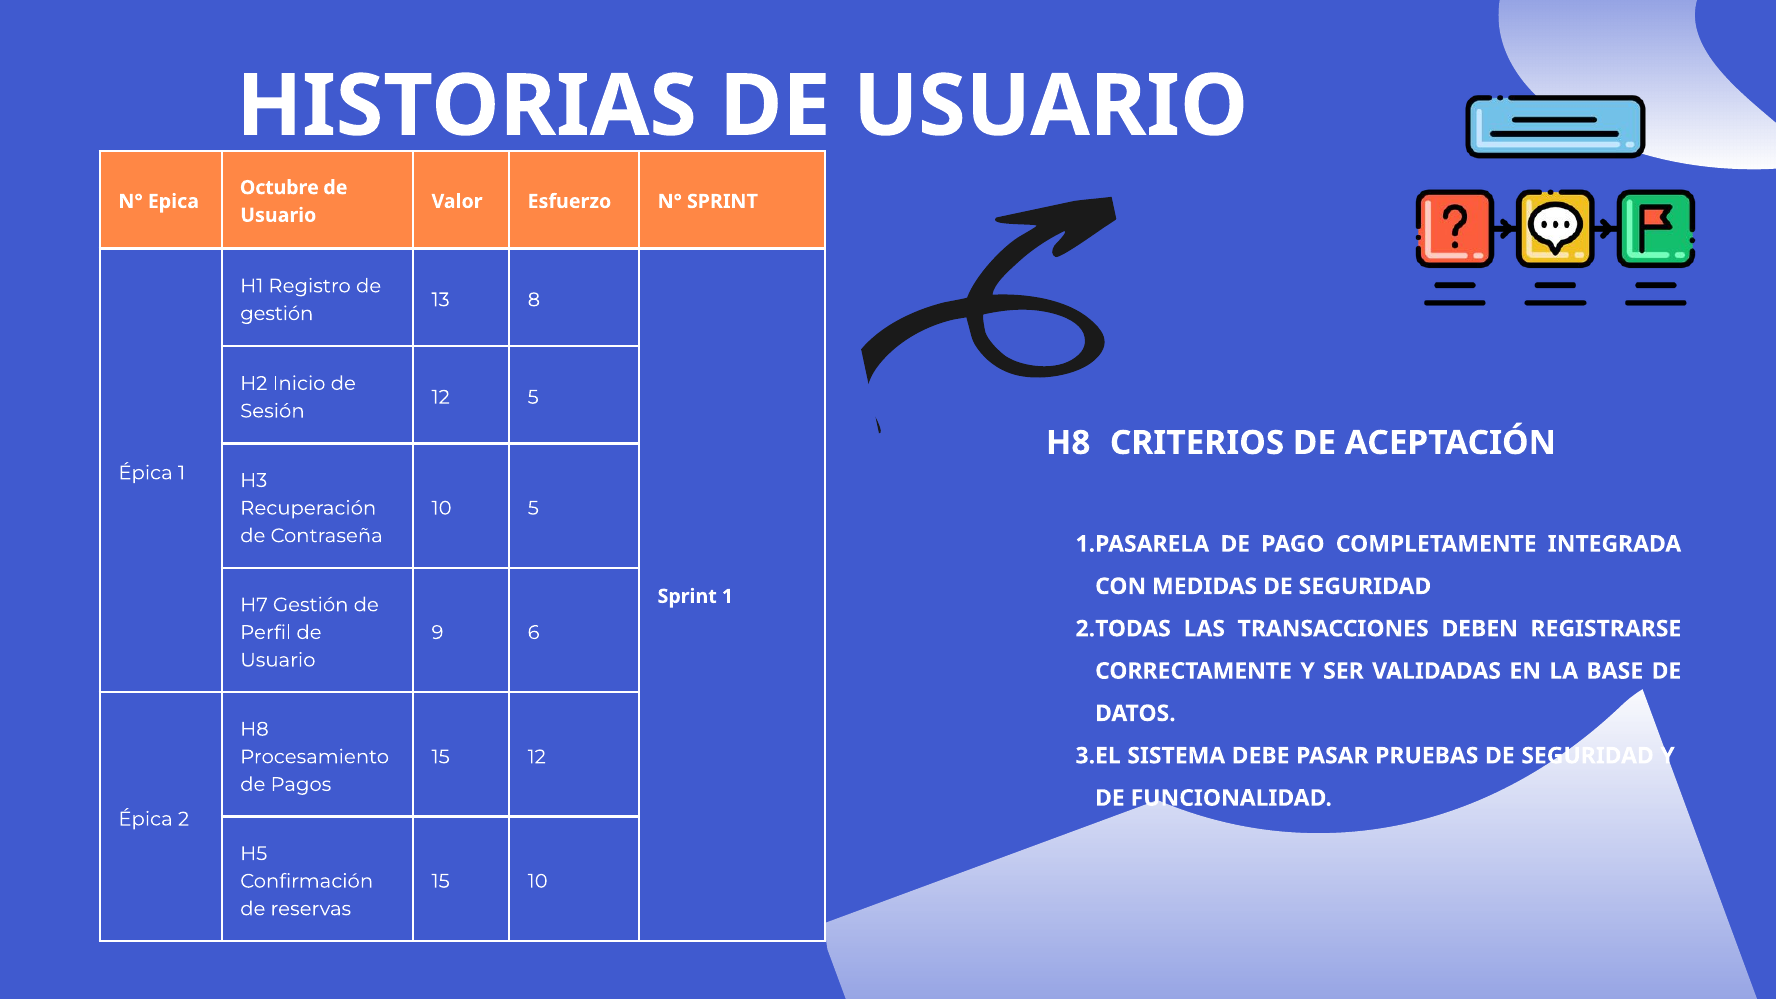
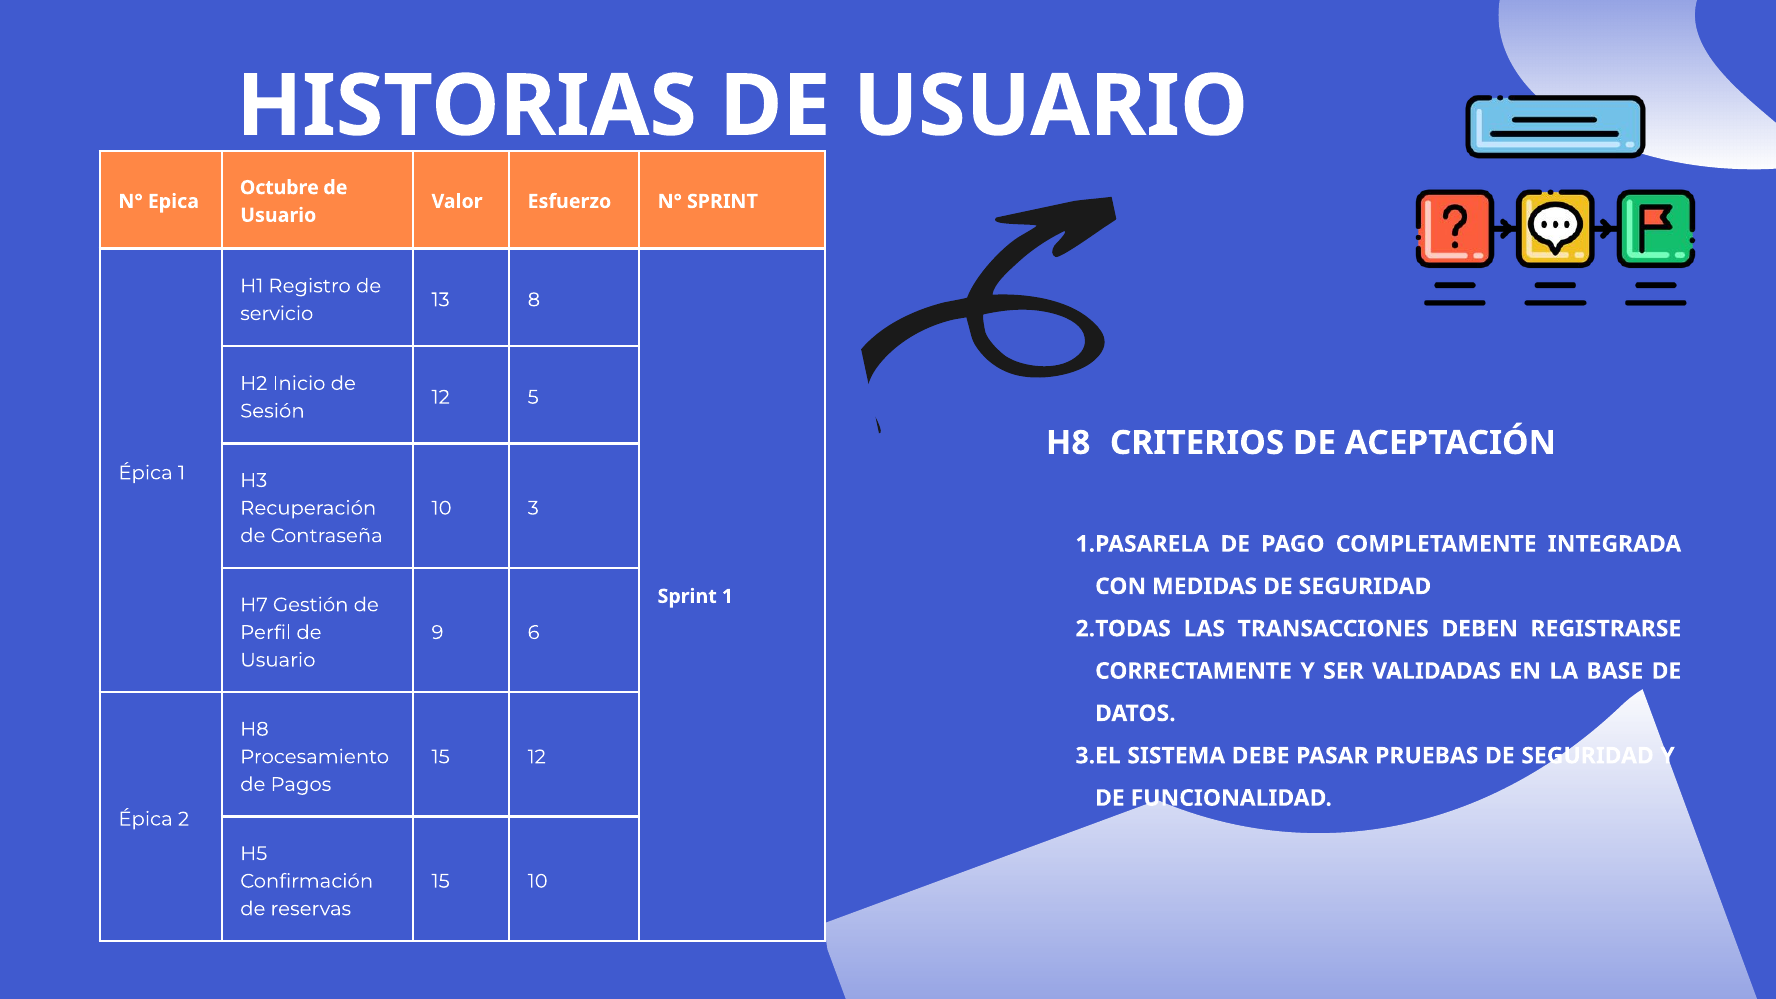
gestión at (277, 314): gestión -> servicio
10 5: 5 -> 3
